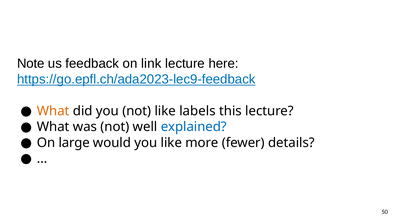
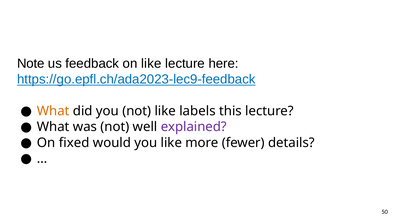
on link: link -> like
explained colour: blue -> purple
large: large -> fixed
